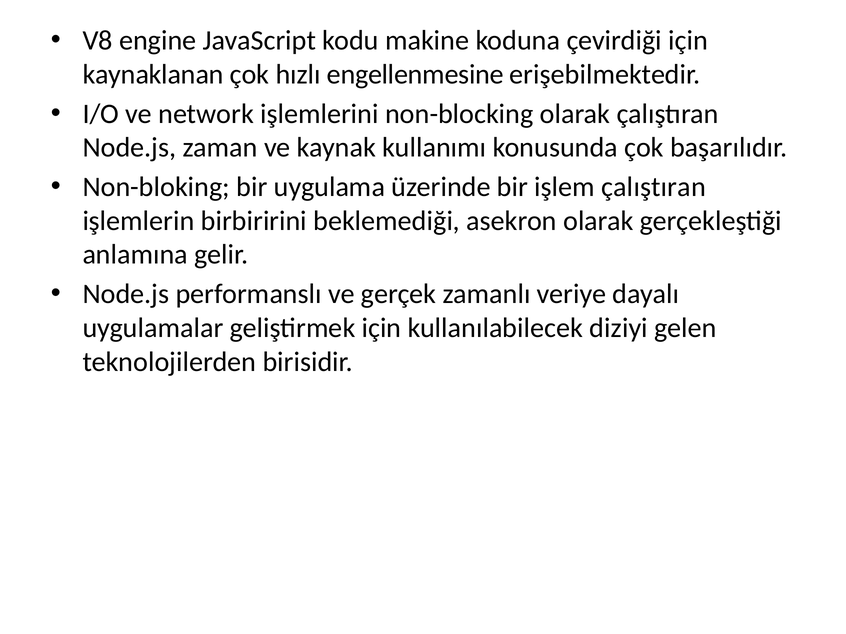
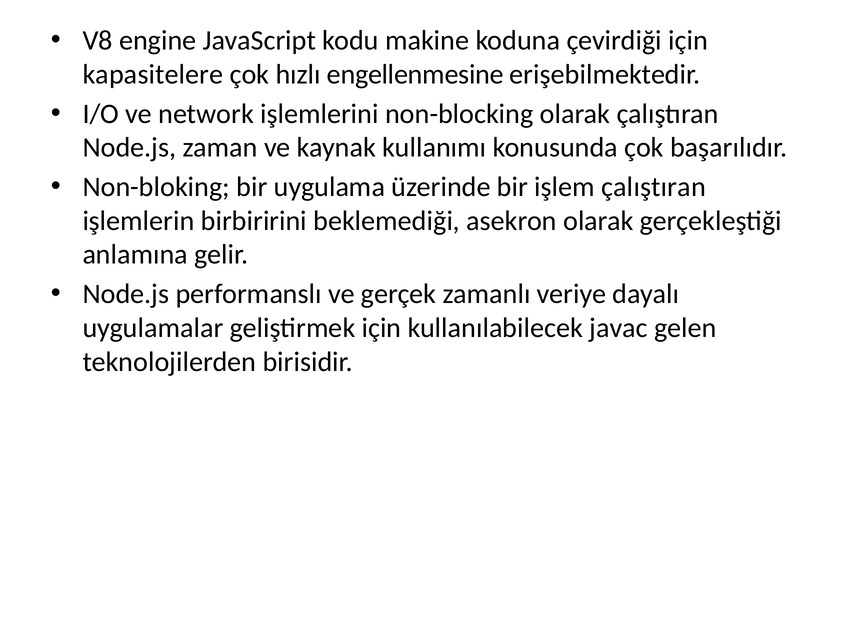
kaynaklanan: kaynaklanan -> kapasitelere
diziyi: diziyi -> javac
